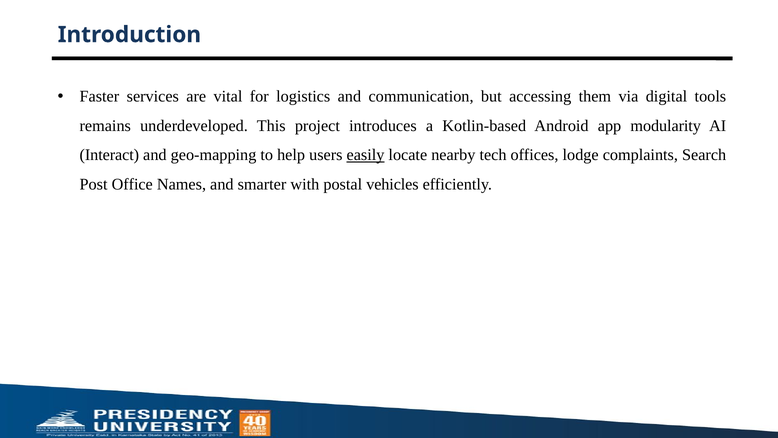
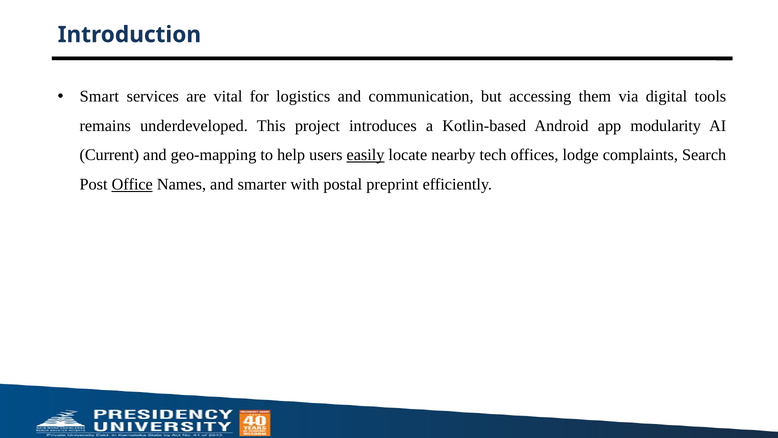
Faster: Faster -> Smart
Interact: Interact -> Current
Office underline: none -> present
vehicles: vehicles -> preprint
